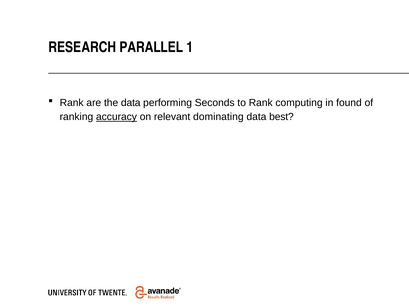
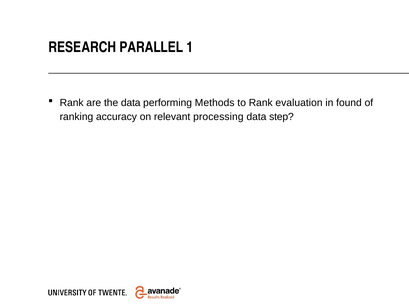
Seconds: Seconds -> Methods
computing: computing -> evaluation
accuracy underline: present -> none
dominating: dominating -> processing
best: best -> step
